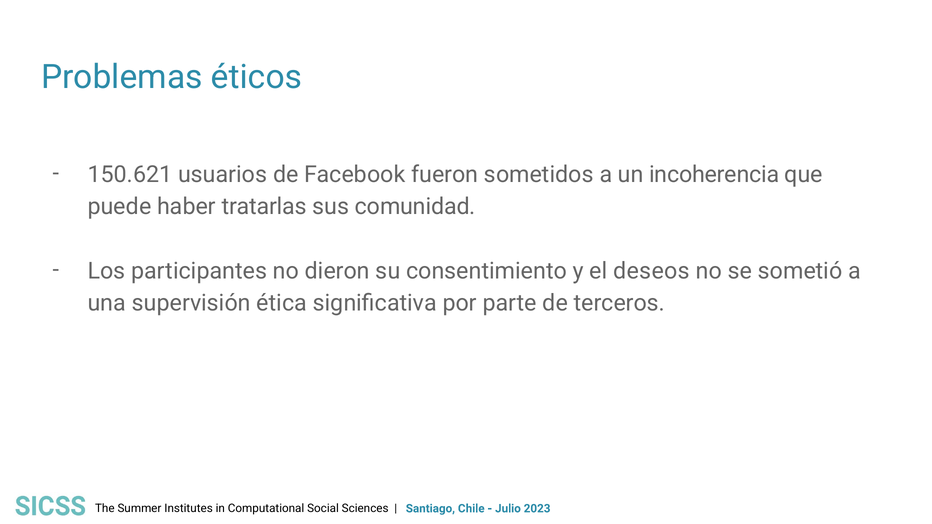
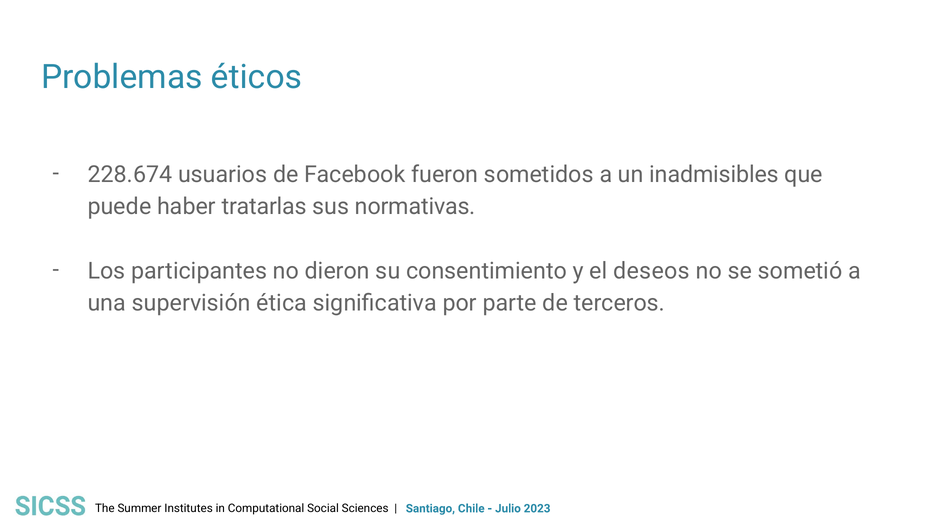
150.621: 150.621 -> 228.674
incoherencia: incoherencia -> inadmisibles
comunidad: comunidad -> normativas
